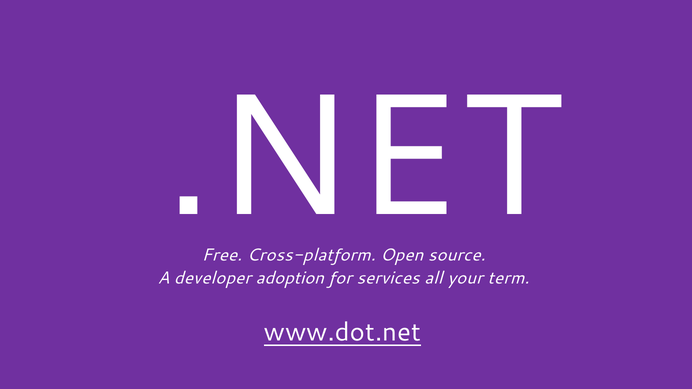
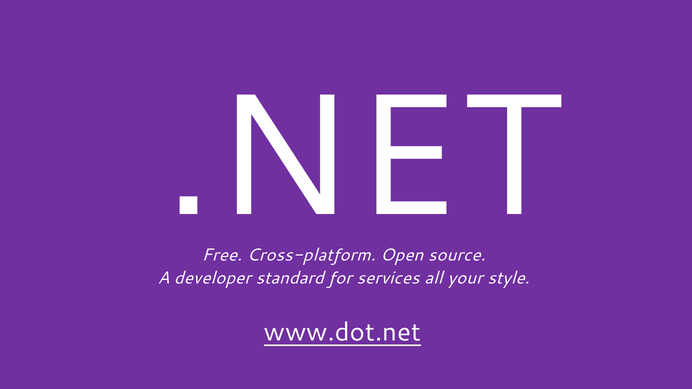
adoption: adoption -> standard
term: term -> style
